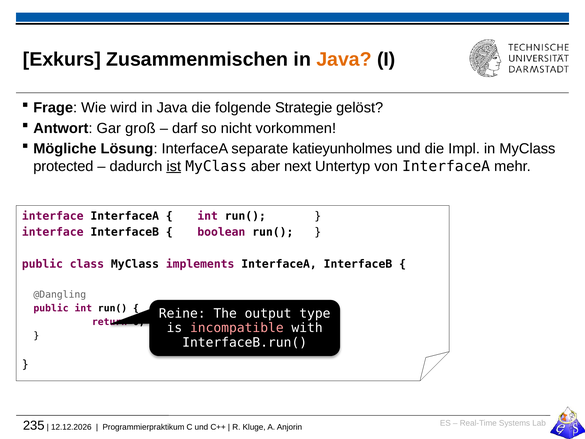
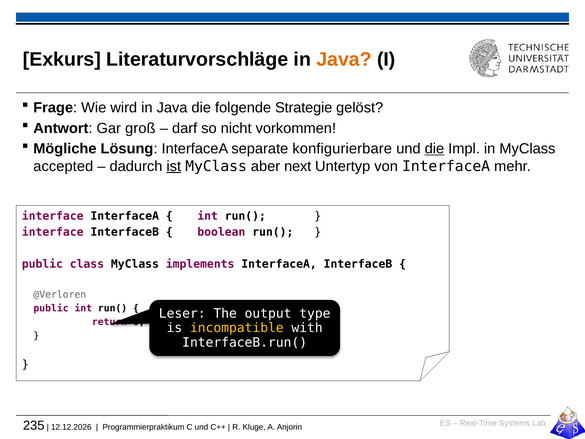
Zusammenmischen: Zusammenmischen -> Literaturvorschläge
katieyunholmes: katieyunholmes -> konfigurierbare
die at (434, 149) underline: none -> present
protected: protected -> accepted
@Dangling: @Dangling -> @Verloren
Reine: Reine -> Leser
incompatible colour: pink -> yellow
